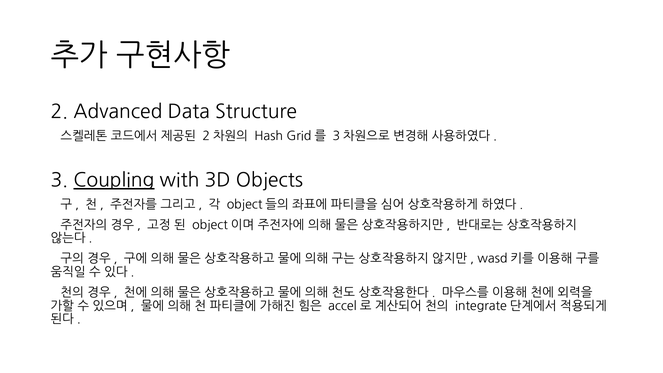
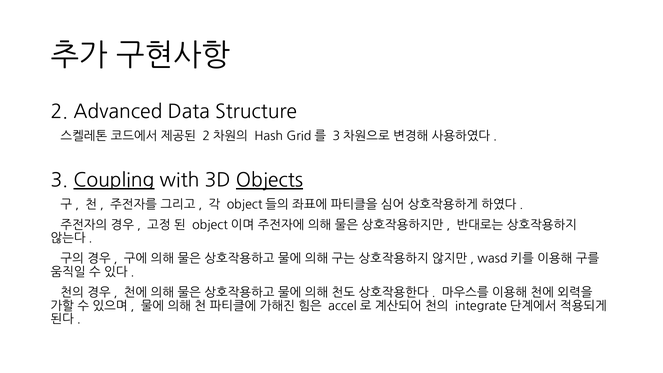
Objects underline: none -> present
